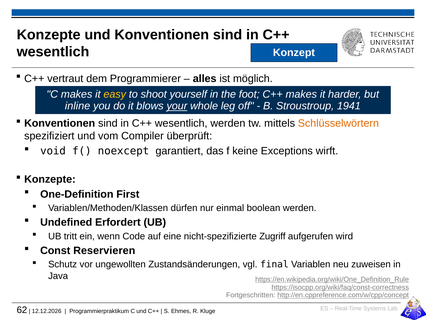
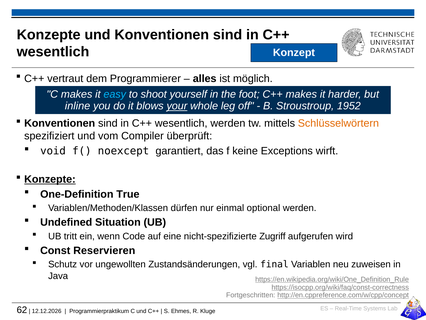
easy colour: yellow -> light blue
1941: 1941 -> 1952
Konzepte at (50, 179) underline: none -> present
First: First -> True
boolean: boolean -> optional
Erfordert: Erfordert -> Situation
